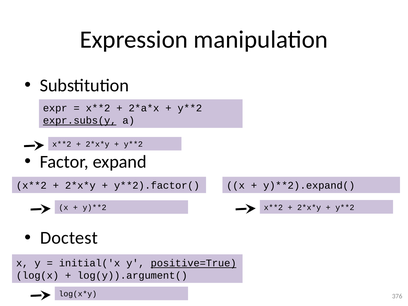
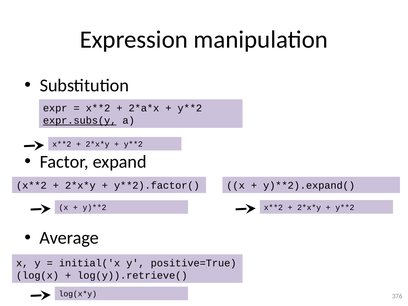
Doctest: Doctest -> Average
positive=True underline: present -> none
log(y)).argument(: log(y)).argument( -> log(y)).retrieve(
